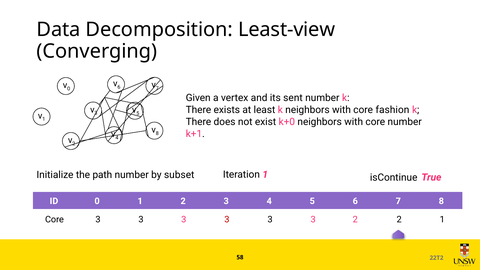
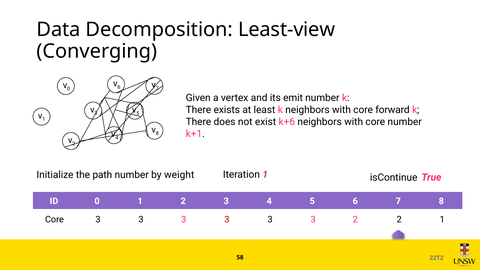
sent: sent -> emit
fashion: fashion -> forward
k+0: k+0 -> k+6
subset: subset -> weight
